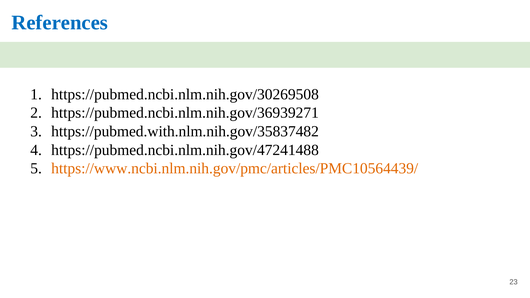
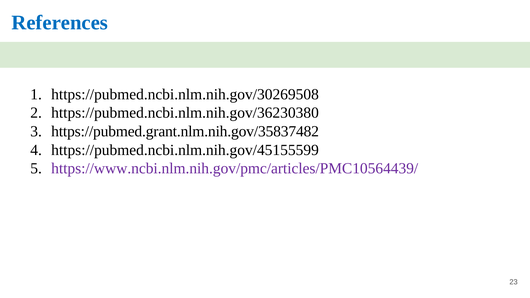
https://pubmed.ncbi.nlm.nih.gov/36939271: https://pubmed.ncbi.nlm.nih.gov/36939271 -> https://pubmed.ncbi.nlm.nih.gov/36230380
https://pubmed.with.nlm.nih.gov/35837482: https://pubmed.with.nlm.nih.gov/35837482 -> https://pubmed.grant.nlm.nih.gov/35837482
https://pubmed.ncbi.nlm.nih.gov/47241488: https://pubmed.ncbi.nlm.nih.gov/47241488 -> https://pubmed.ncbi.nlm.nih.gov/45155599
https://www.ncbi.nlm.nih.gov/pmc/articles/PMC10564439/ colour: orange -> purple
